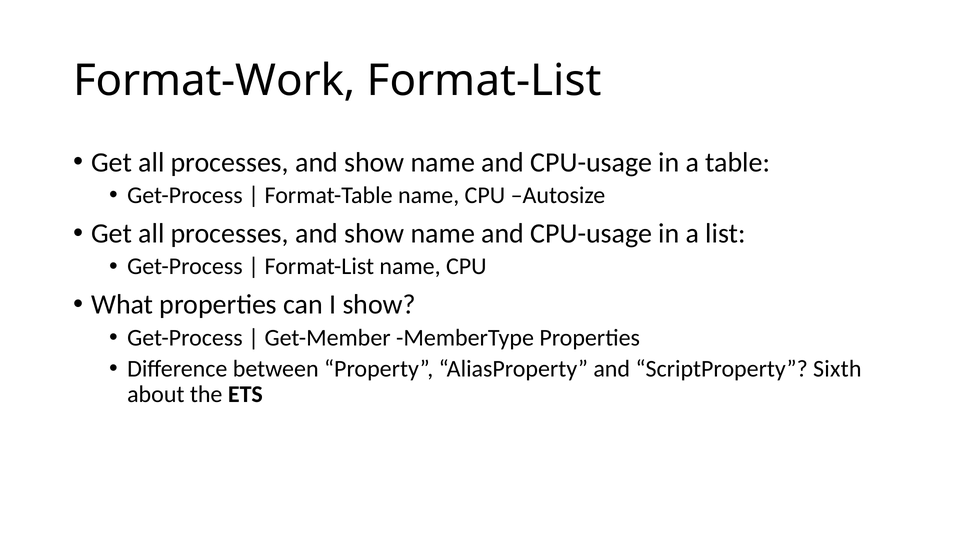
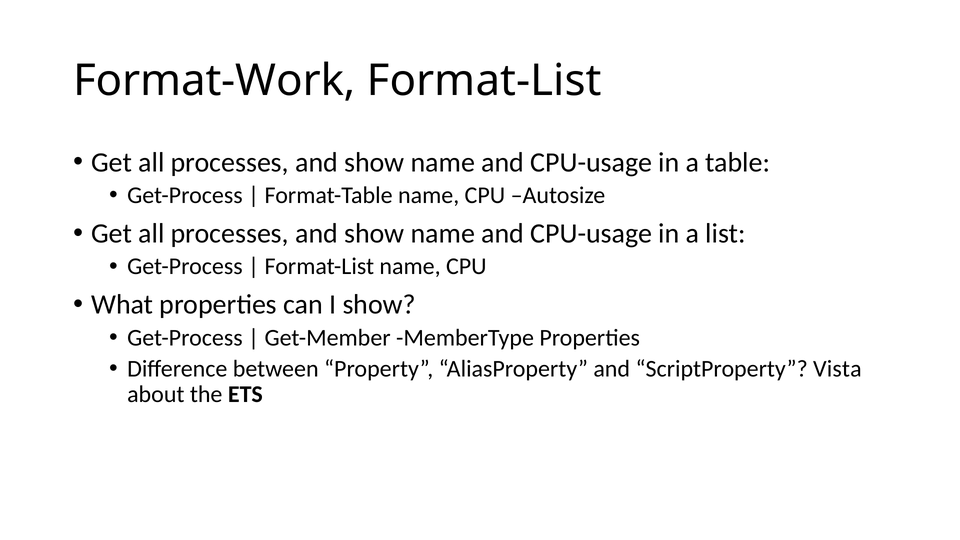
Sixth: Sixth -> Vista
